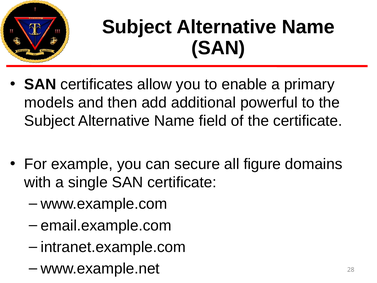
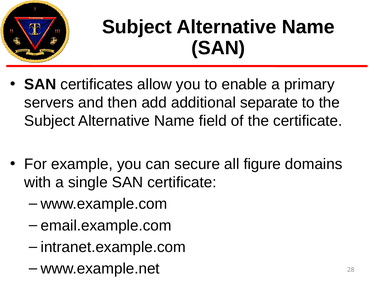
models: models -> servers
powerful: powerful -> separate
